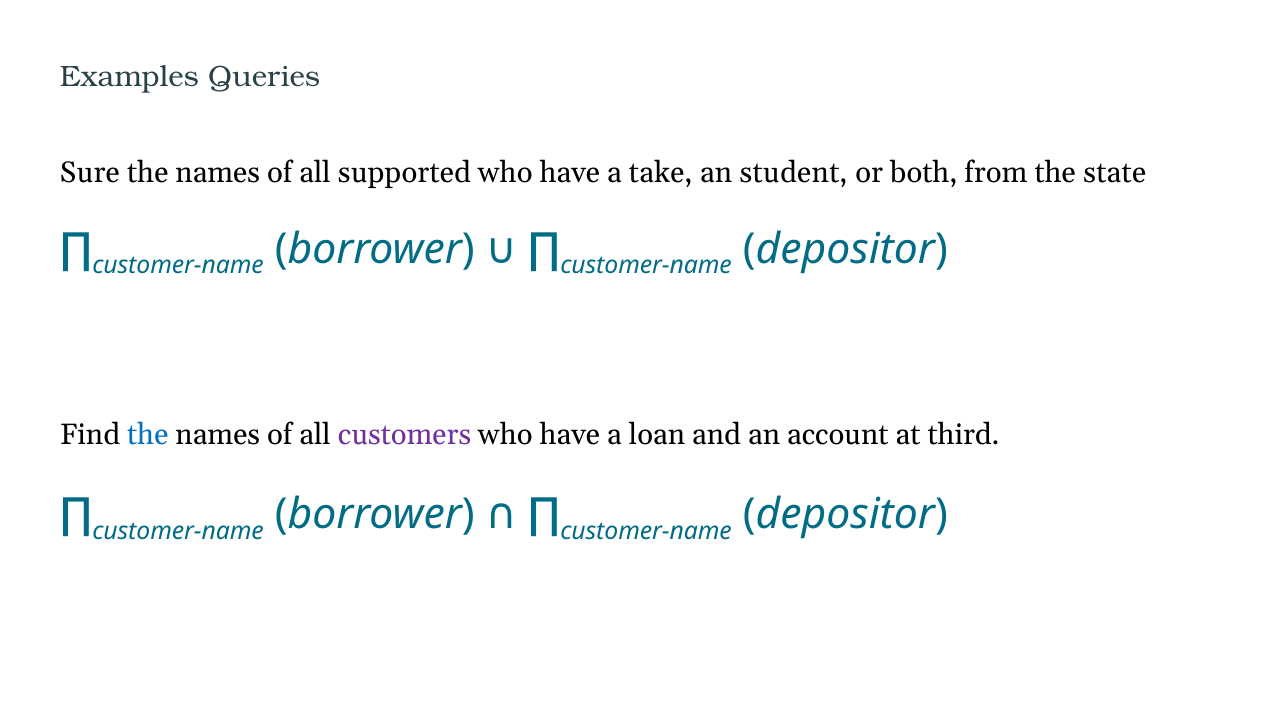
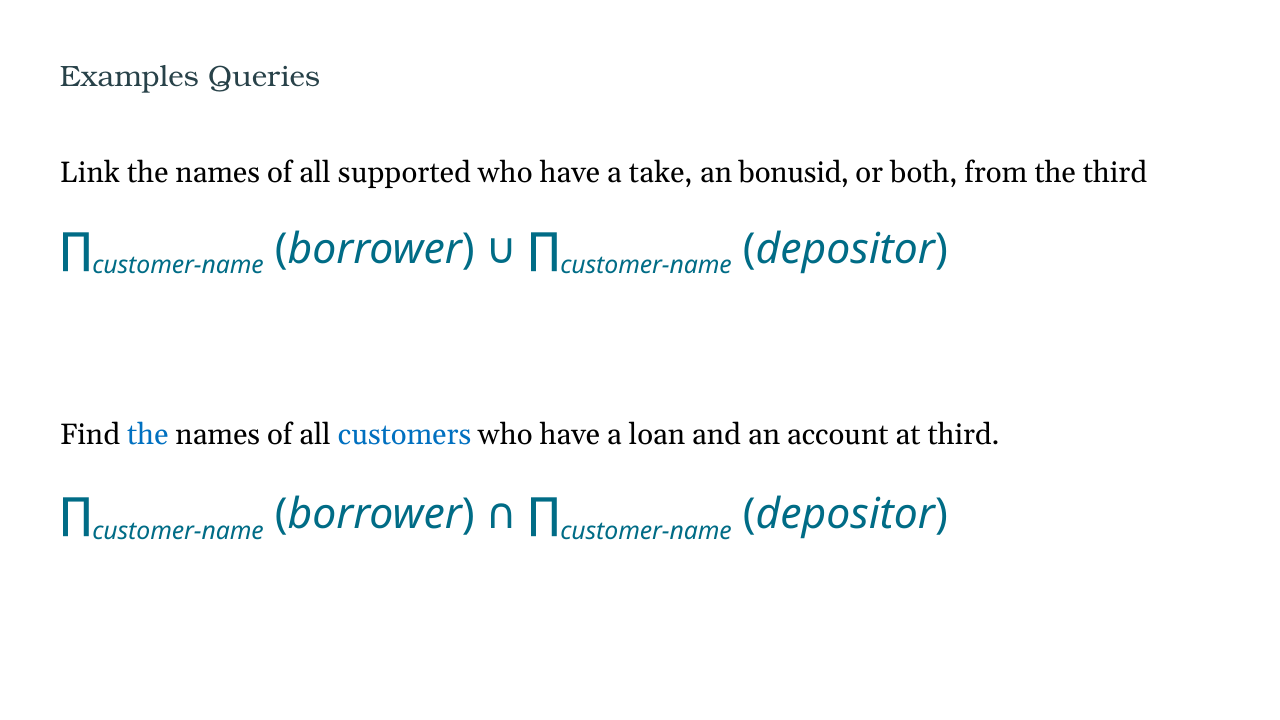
Sure: Sure -> Link
student: student -> bonusid
the state: state -> third
customers colour: purple -> blue
